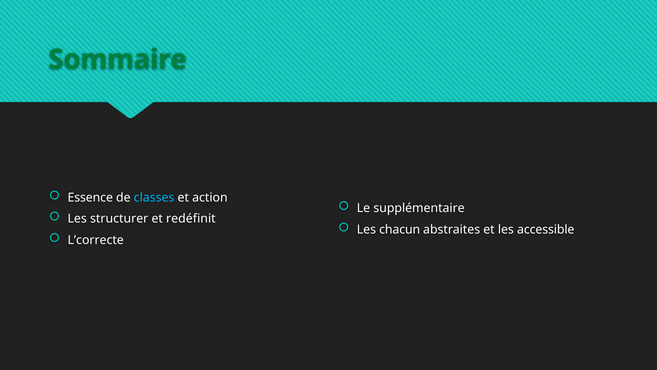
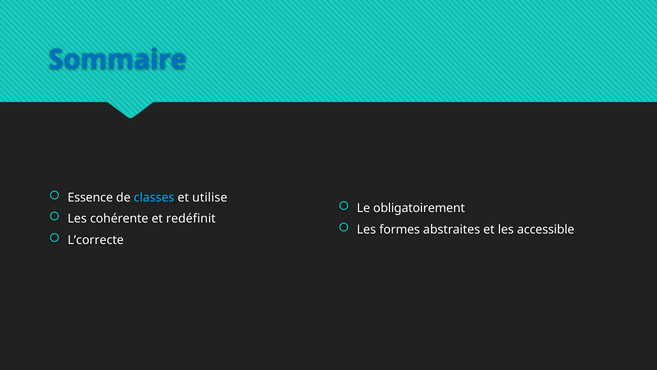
Sommaire colour: green -> blue
action: action -> utilise
supplémentaire: supplémentaire -> obligatoirement
structurer: structurer -> cohérente
chacun: chacun -> formes
